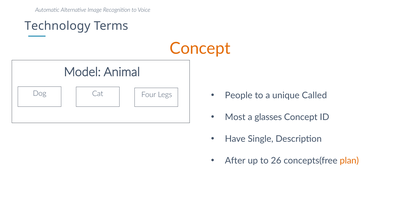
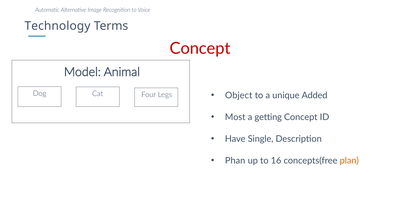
Concept at (200, 48) colour: orange -> red
People: People -> Object
Called: Called -> Added
glasses: glasses -> getting
After: After -> Phan
26: 26 -> 16
